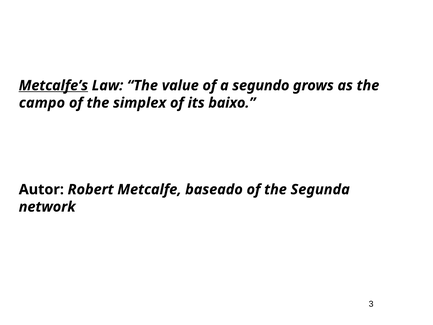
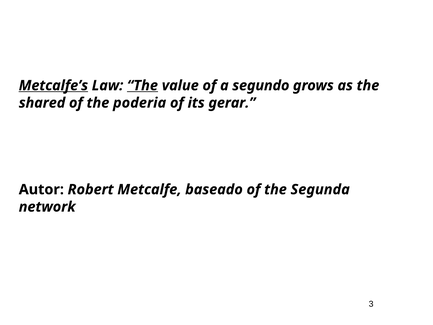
The at (142, 85) underline: none -> present
campo: campo -> shared
simplex: simplex -> poderia
baixo: baixo -> gerar
